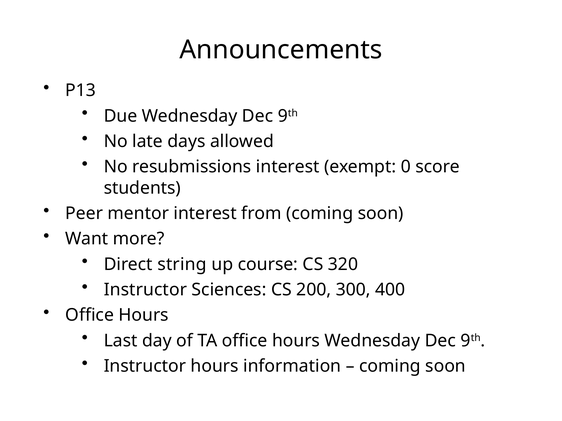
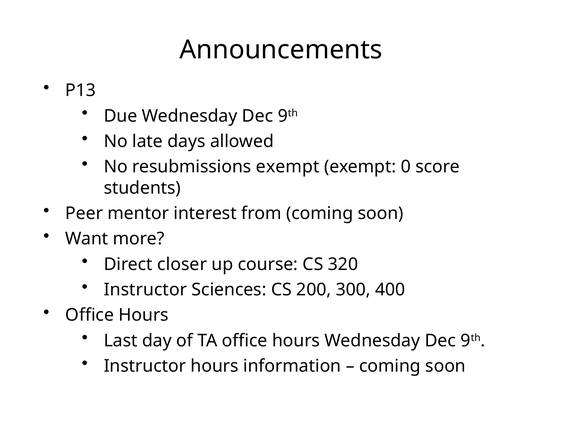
resubmissions interest: interest -> exempt
string: string -> closer
